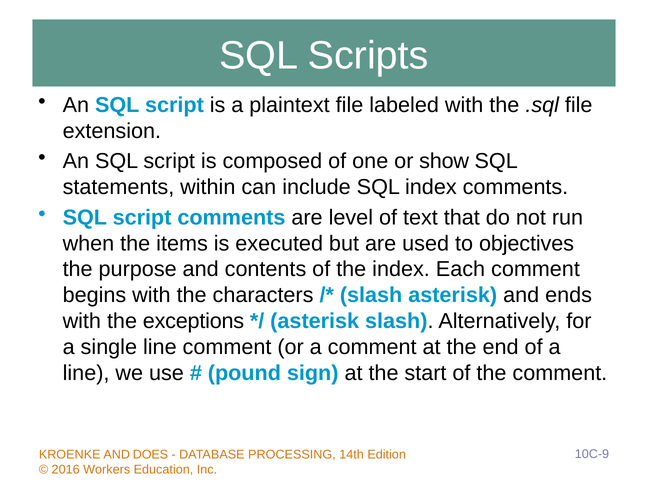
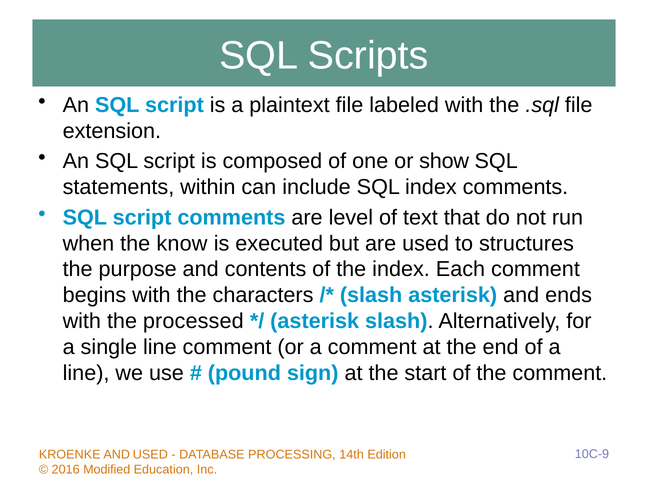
items: items -> know
objectives: objectives -> structures
exceptions: exceptions -> processed
AND DOES: DOES -> USED
Workers: Workers -> Modified
